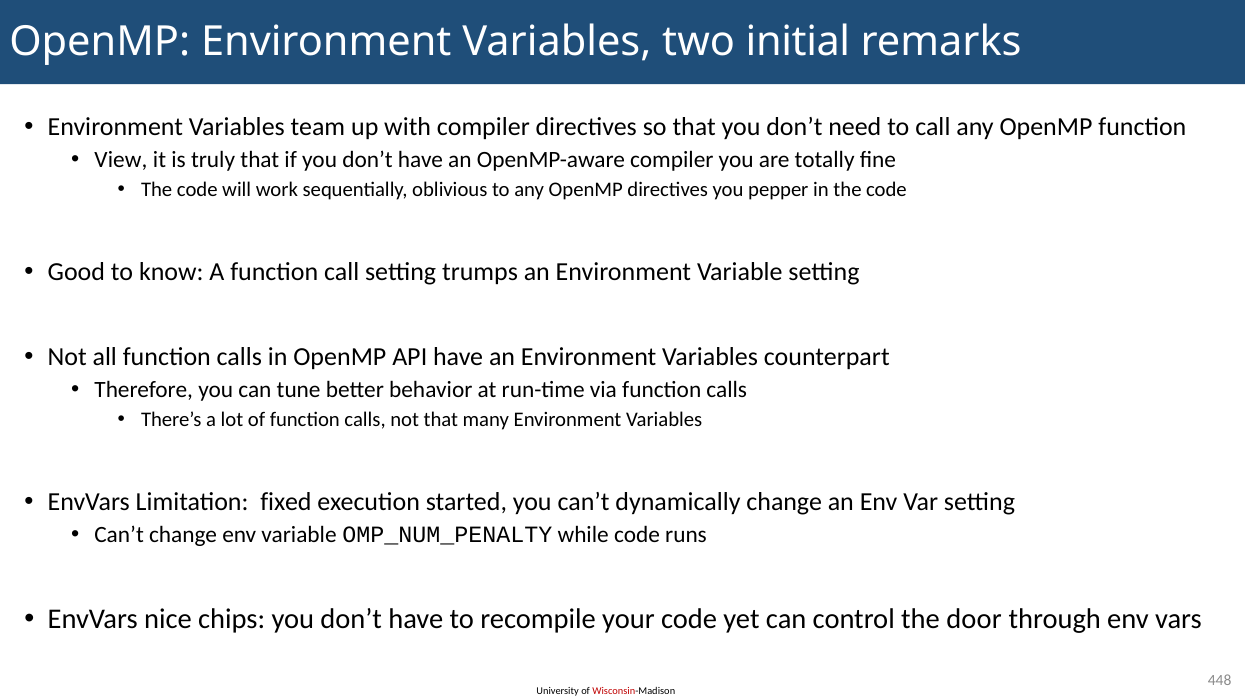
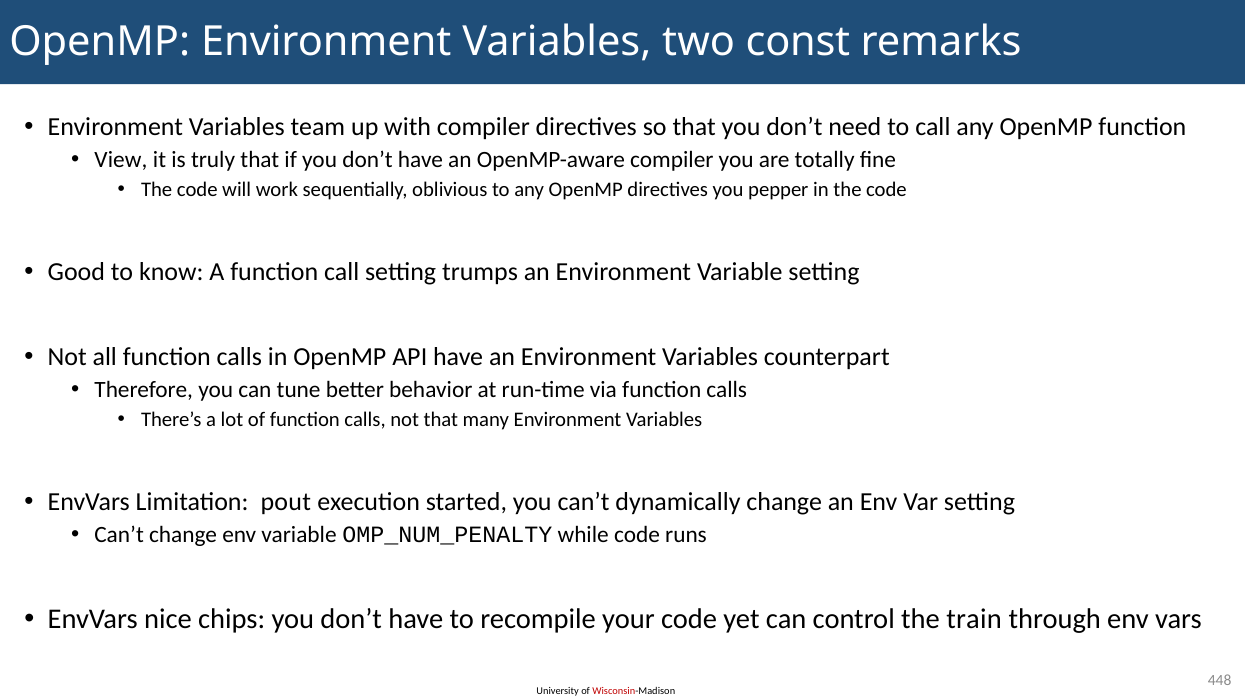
initial: initial -> const
fixed: fixed -> pout
door: door -> train
